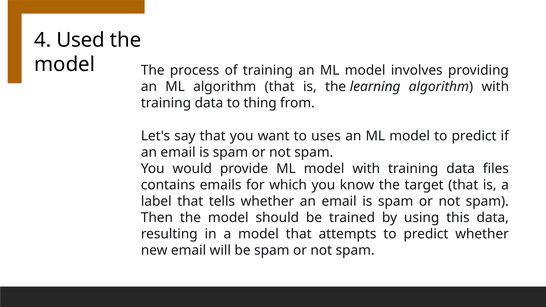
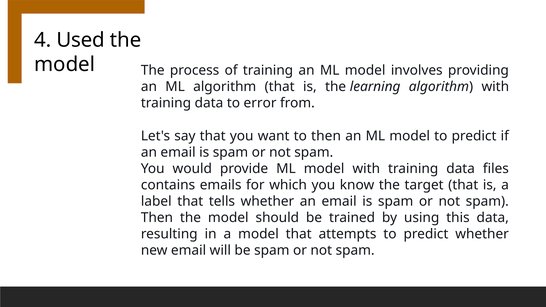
thing: thing -> error
to uses: uses -> then
